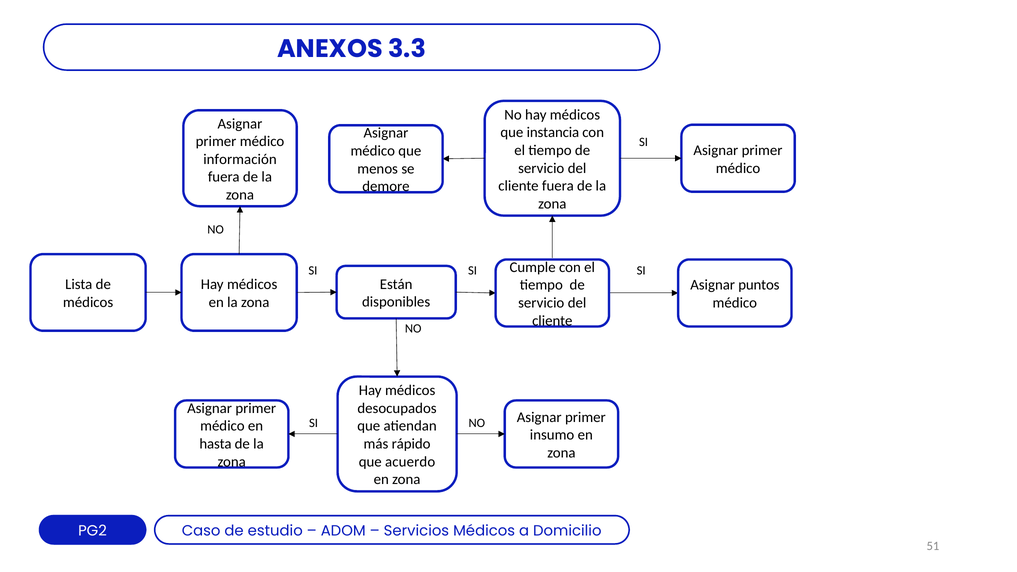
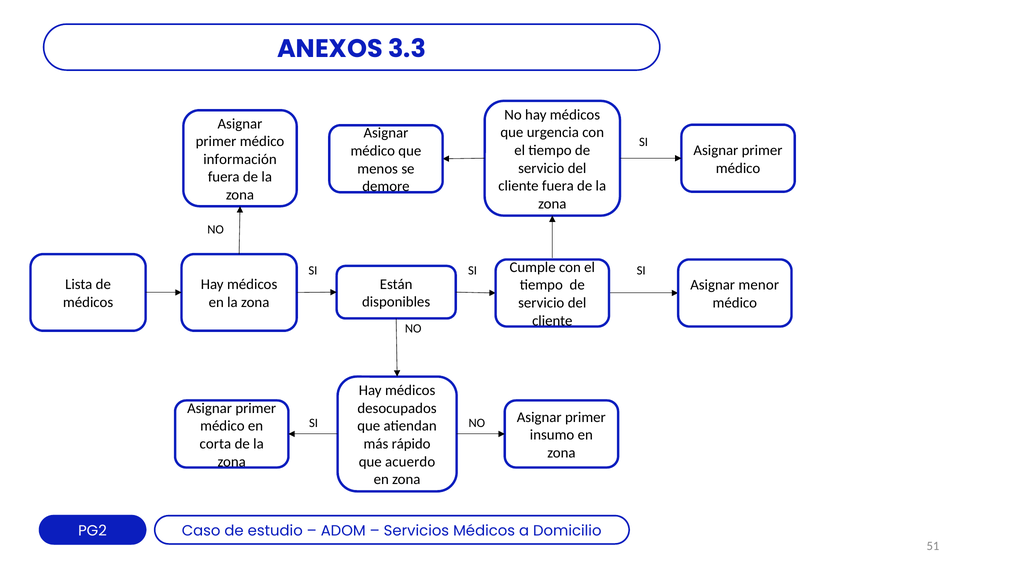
instancia: instancia -> urgencia
puntos: puntos -> menor
hasta: hasta -> corta
